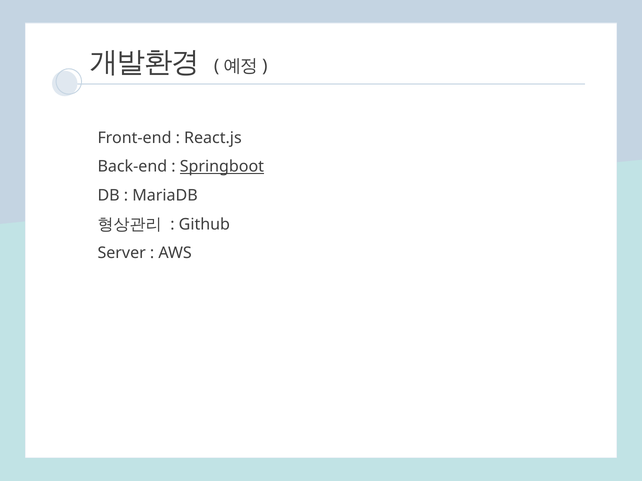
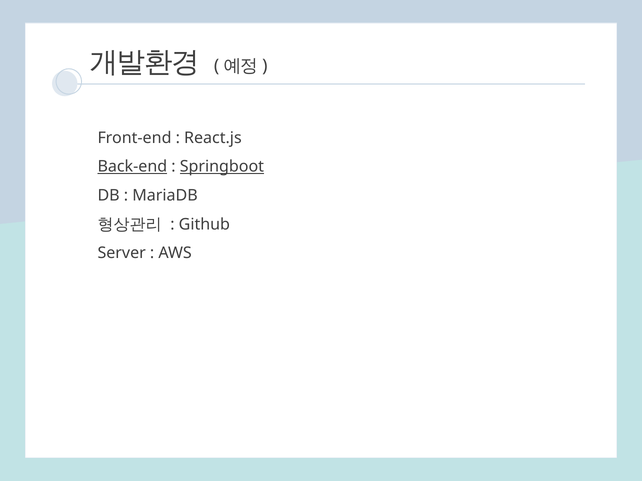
Back-end underline: none -> present
